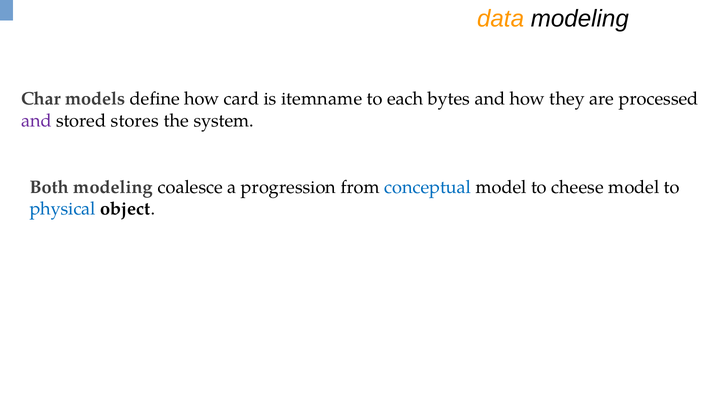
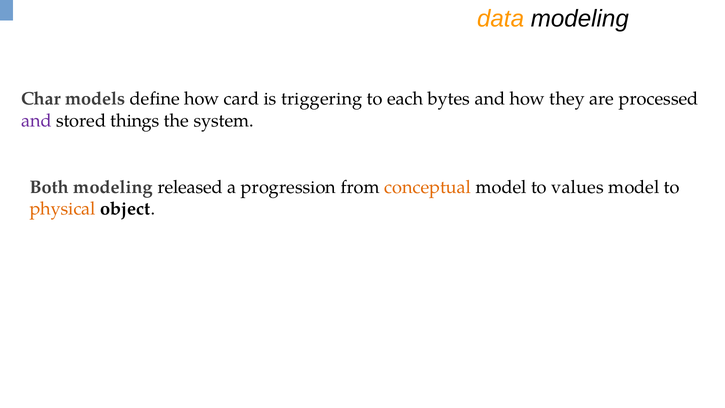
itemname: itemname -> triggering
stores: stores -> things
coalesce: coalesce -> released
conceptual colour: blue -> orange
cheese: cheese -> values
physical colour: blue -> orange
